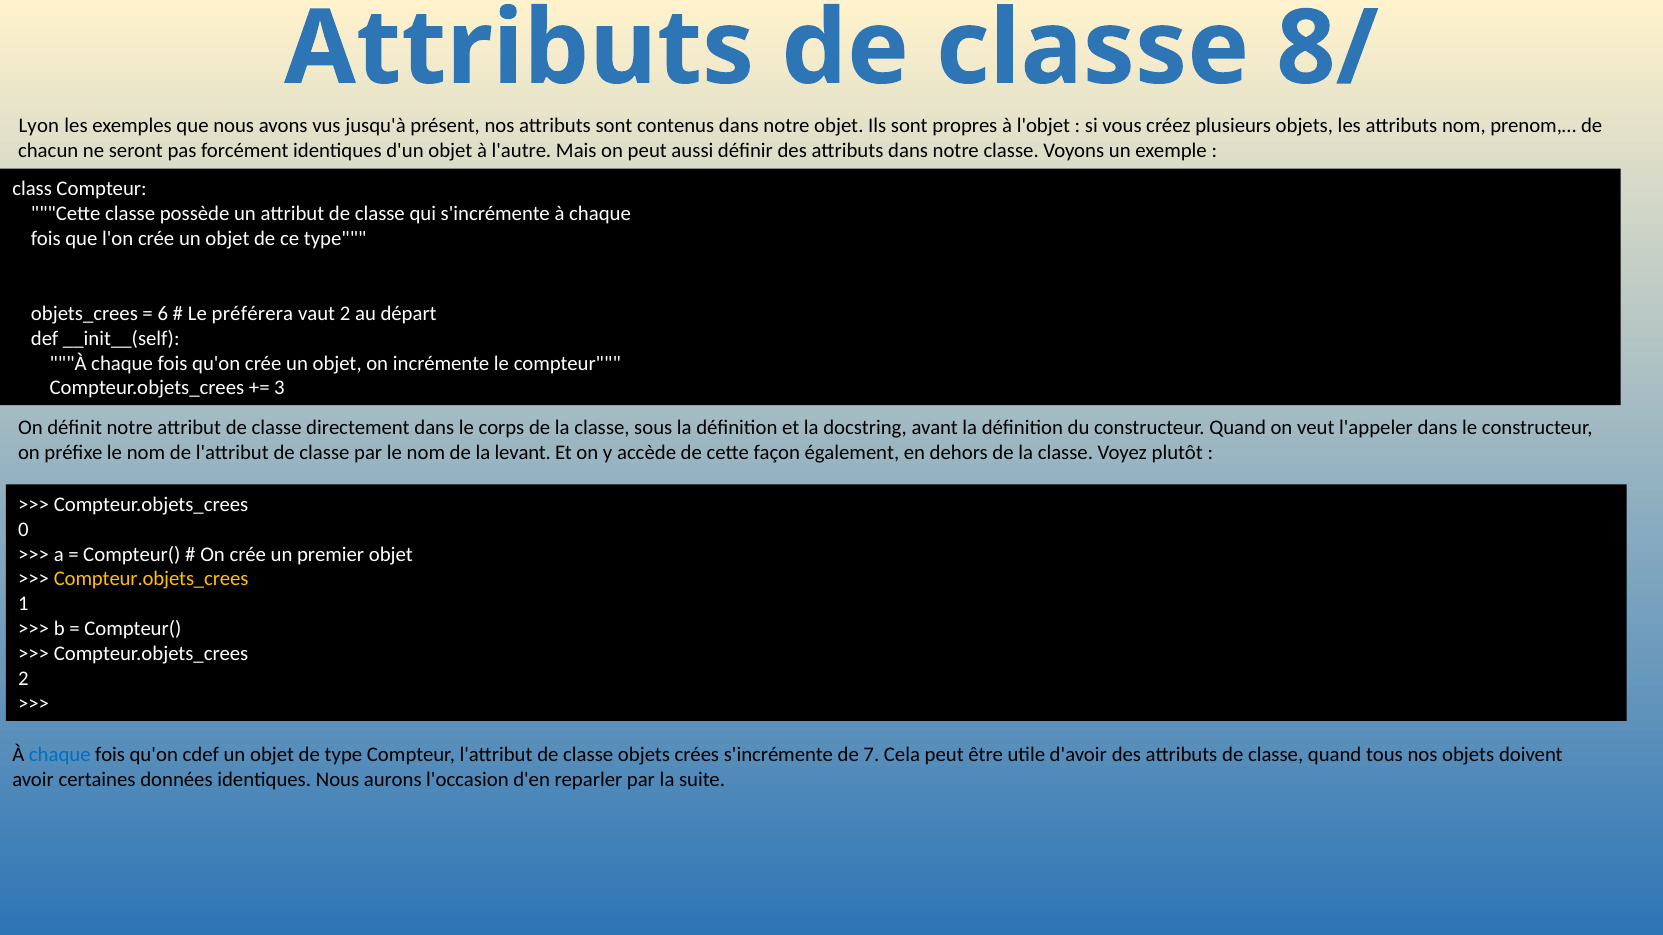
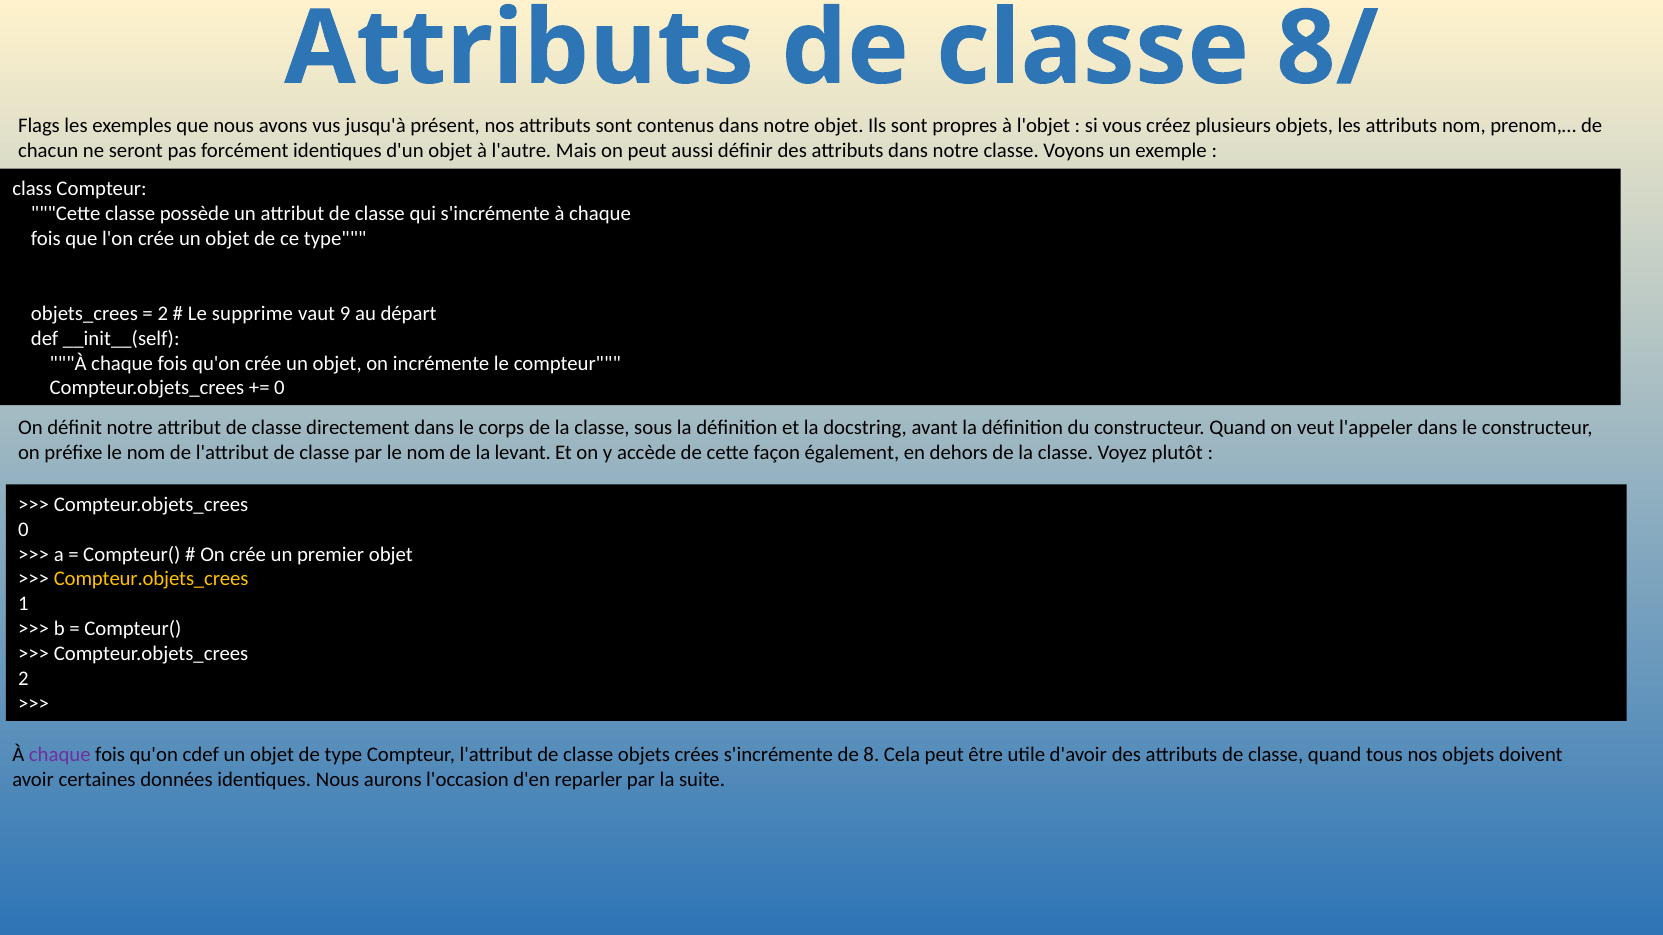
Lyon: Lyon -> Flags
6 at (163, 313): 6 -> 2
préférera: préférera -> supprime
vaut 2: 2 -> 9
3 at (279, 388): 3 -> 0
chaque at (60, 755) colour: blue -> purple
7: 7 -> 8
